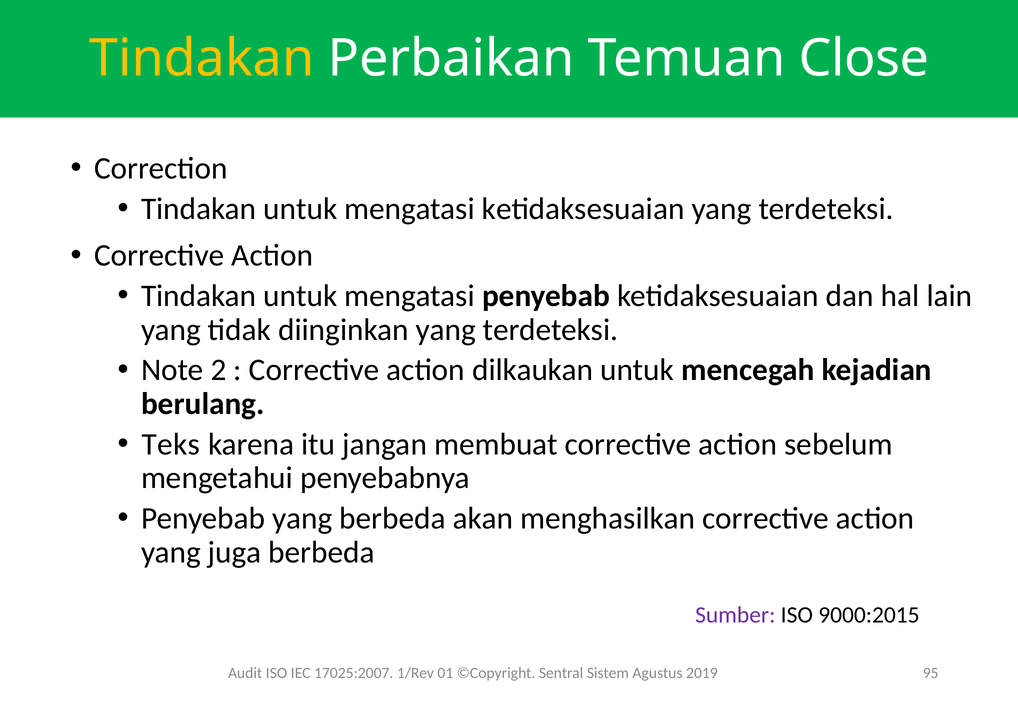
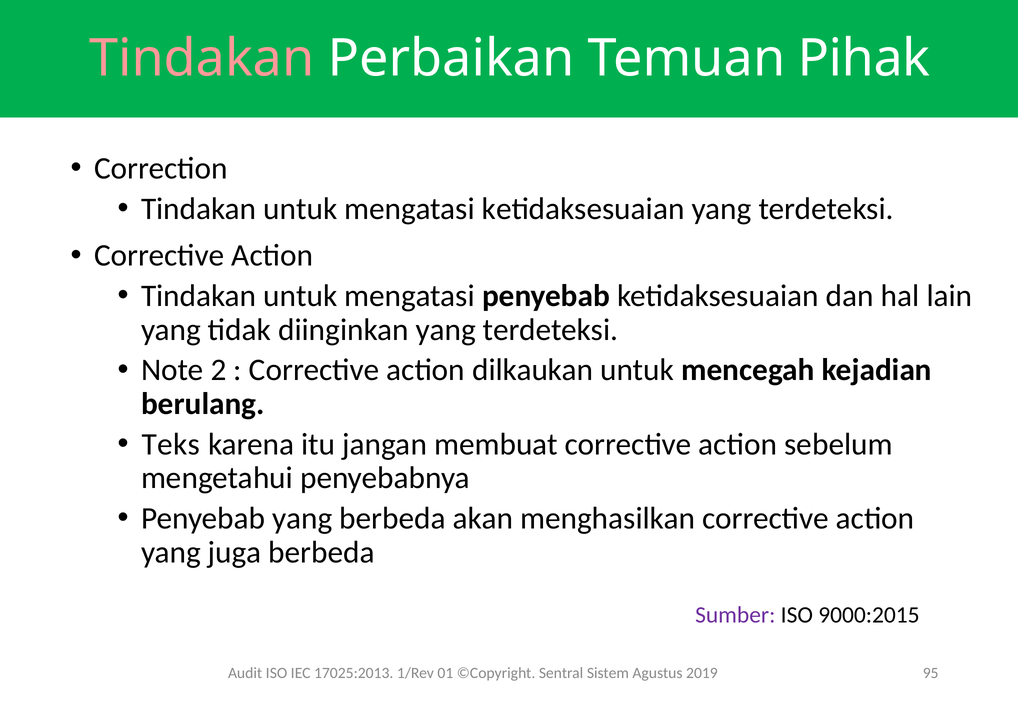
Tindakan at (202, 58) colour: yellow -> pink
Close: Close -> Pihak
17025:2007: 17025:2007 -> 17025:2013
